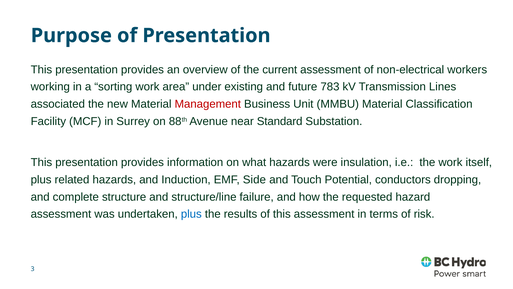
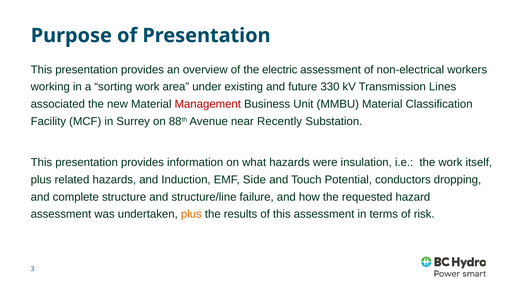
current: current -> electric
783: 783 -> 330
Standard: Standard -> Recently
plus at (191, 214) colour: blue -> orange
